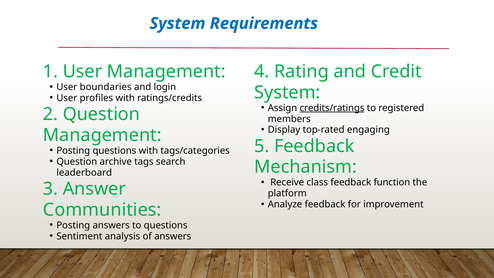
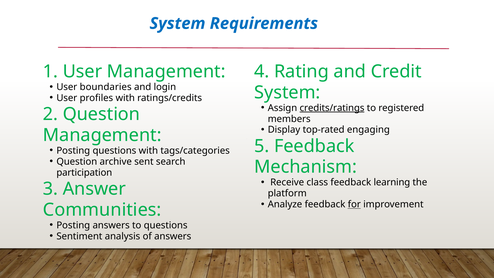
tags: tags -> sent
leaderboard: leaderboard -> participation
function: function -> learning
for underline: none -> present
